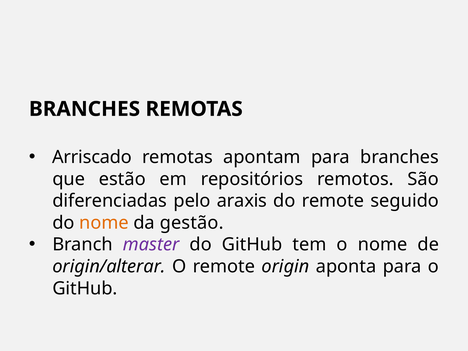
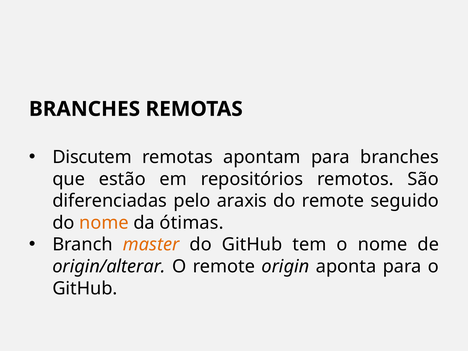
Arriscado: Arriscado -> Discutem
gestão: gestão -> ótimas
master colour: purple -> orange
